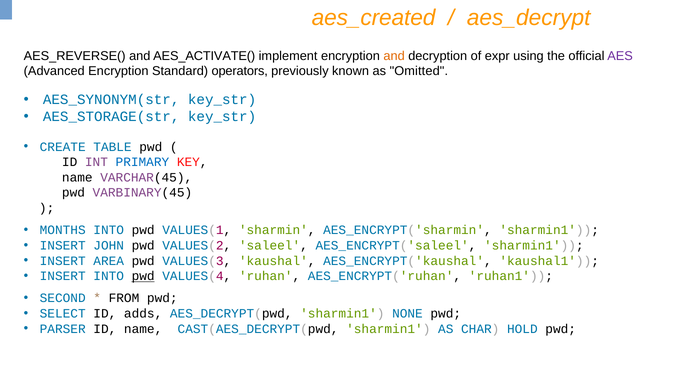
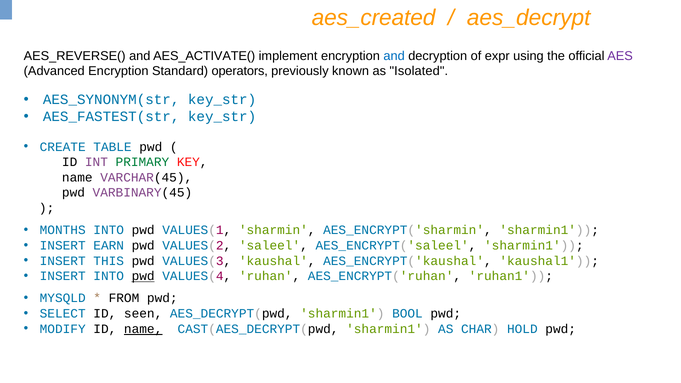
and at (394, 56) colour: orange -> blue
Omitted: Omitted -> Isolated
AES_STORAGE(str: AES_STORAGE(str -> AES_FASTEST(str
PRIMARY colour: blue -> green
JOHN: JOHN -> EARN
AREA: AREA -> THIS
SECOND: SECOND -> MYSQLD
adds: adds -> seen
NONE: NONE -> BOOL
PARSER: PARSER -> MODIFY
name at (143, 329) underline: none -> present
